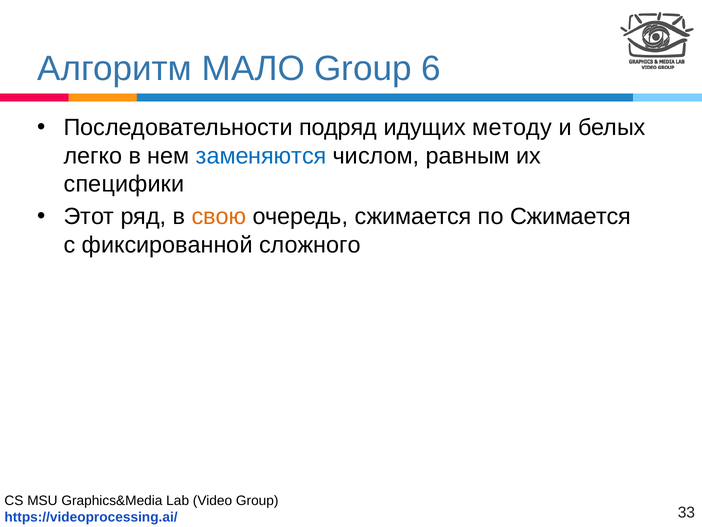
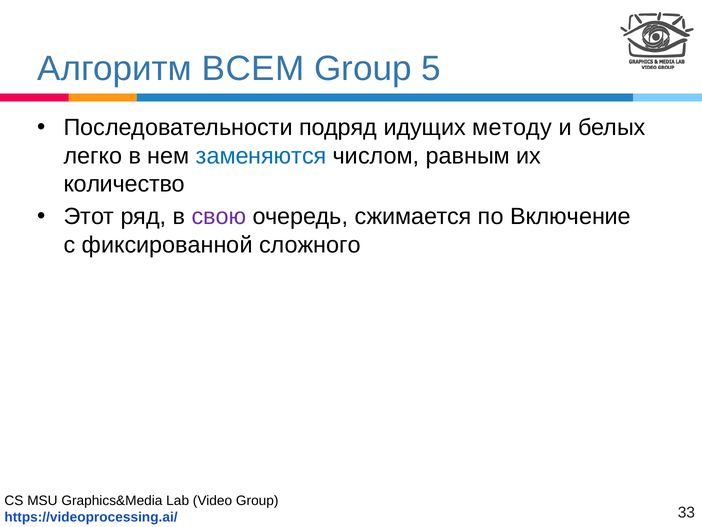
МАЛО: МАЛО -> ВСЕМ
6: 6 -> 5
специфики: специфики -> количество
свою colour: orange -> purple
по Сжимается: Сжимается -> Включение
